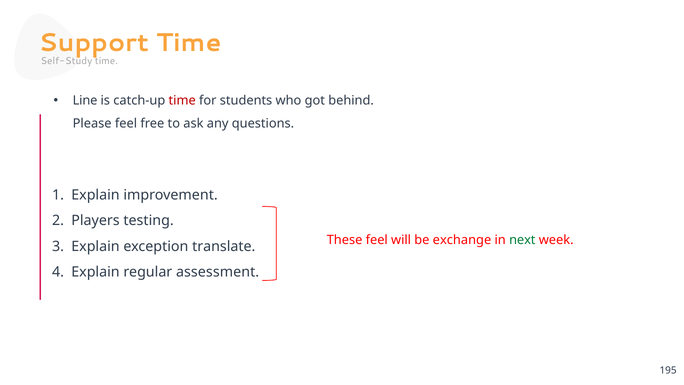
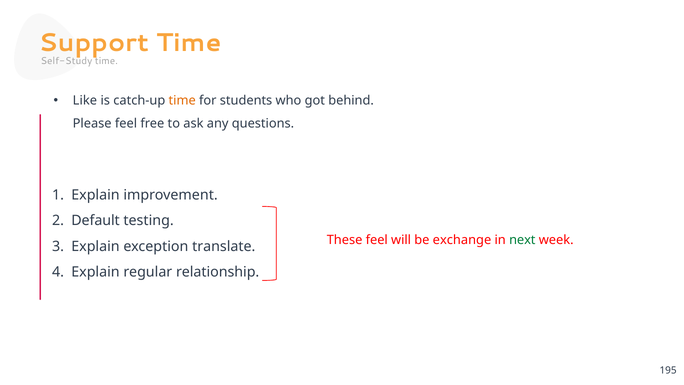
Line: Line -> Like
time at (182, 100) colour: red -> orange
Players: Players -> Default
assessment: assessment -> relationship
